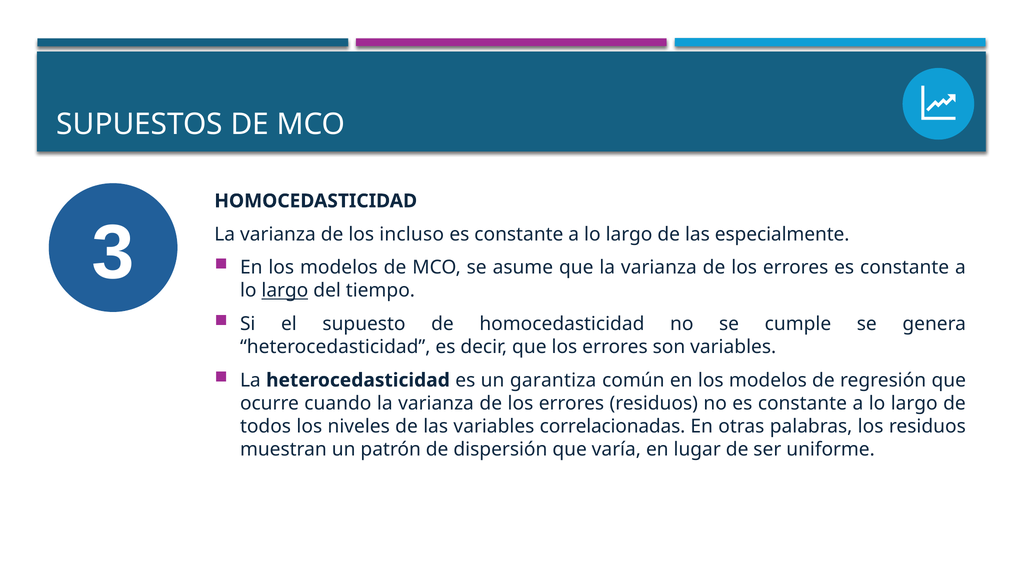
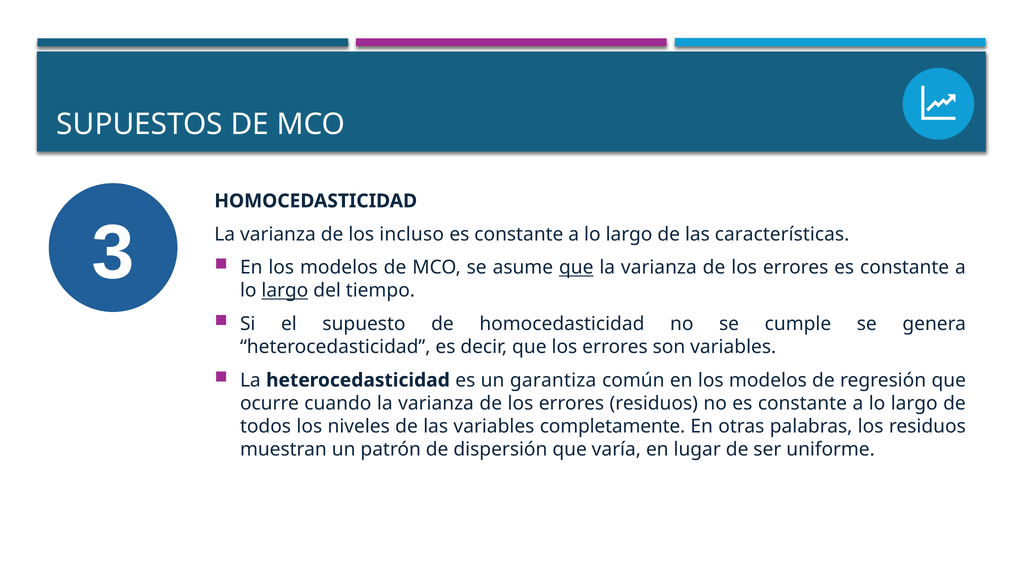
especialmente: especialmente -> características
que at (576, 267) underline: none -> present
correlacionadas: correlacionadas -> completamente
